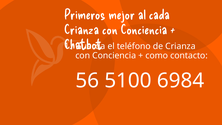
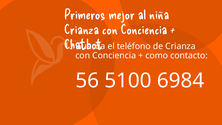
cada: cada -> niña
